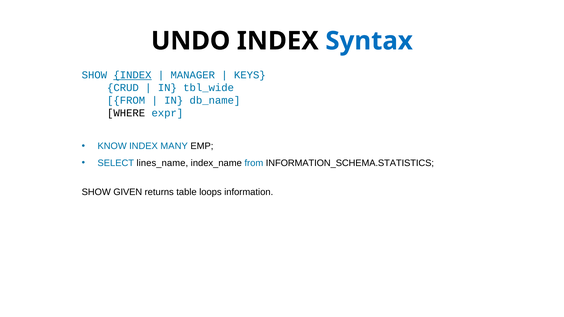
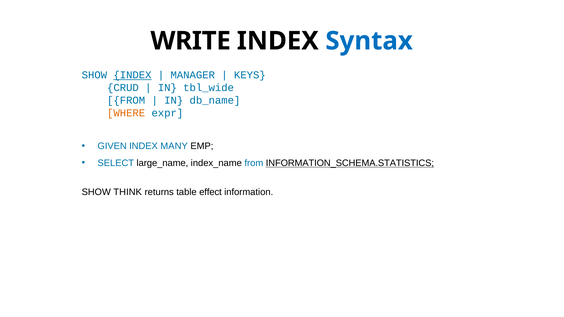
UNDO: UNDO -> WRITE
WHERE colour: black -> orange
KNOW: KNOW -> GIVEN
lines_name: lines_name -> large_name
INFORMATION_SCHEMA.STATISTICS underline: none -> present
GIVEN: GIVEN -> THINK
loops: loops -> effect
